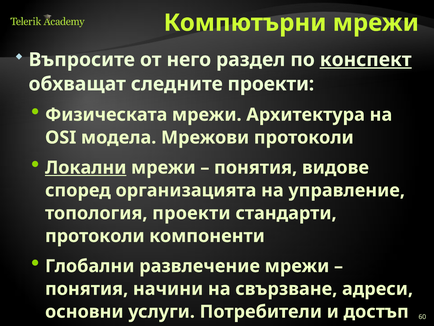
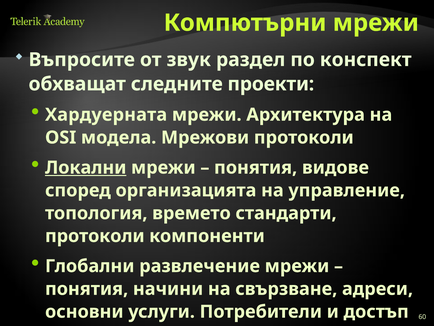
него: него -> звук
конспект underline: present -> none
Физическата: Физическата -> Хардуерната
топология проекти: проекти -> времето
